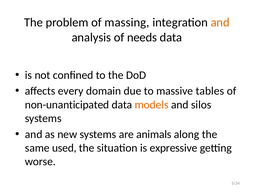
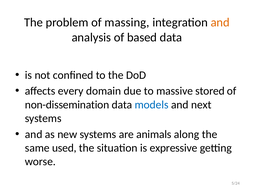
needs: needs -> based
tables: tables -> stored
non-unanticipated: non-unanticipated -> non-dissemination
models colour: orange -> blue
silos: silos -> next
